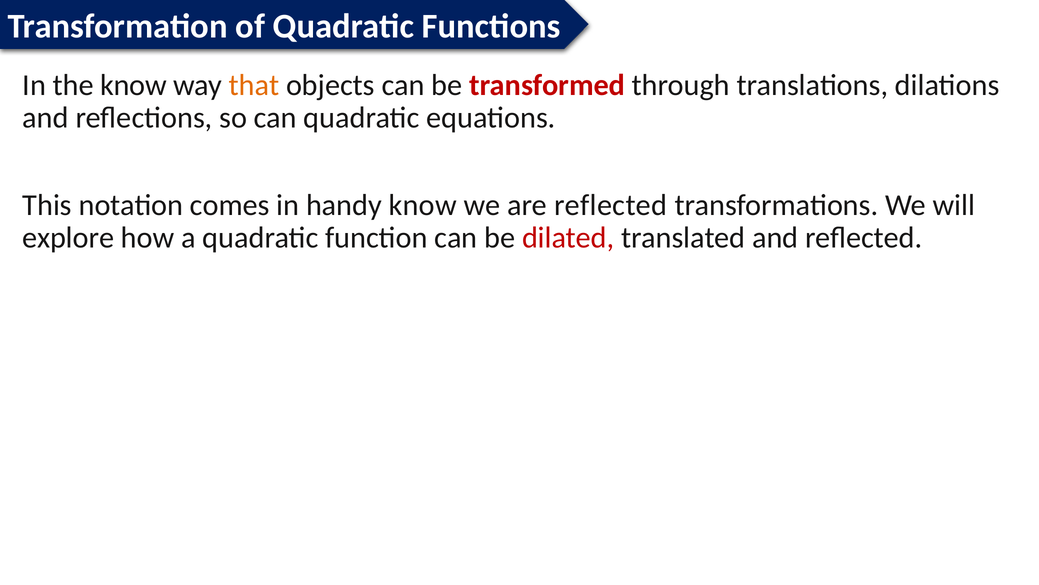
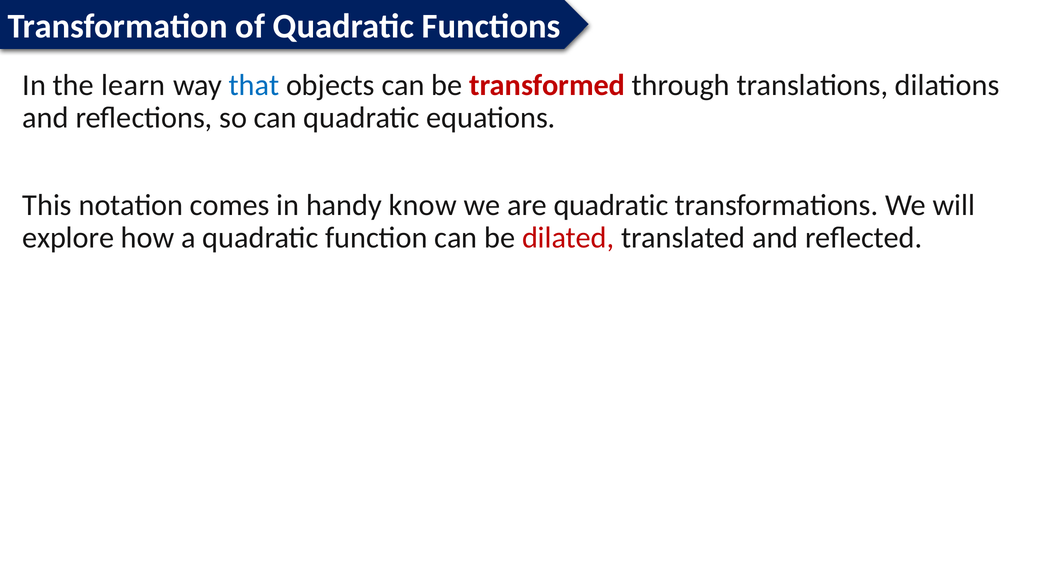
the know: know -> learn
that colour: orange -> blue
are reflected: reflected -> quadratic
